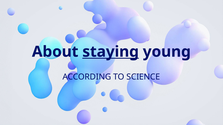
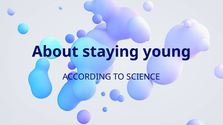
staying underline: present -> none
